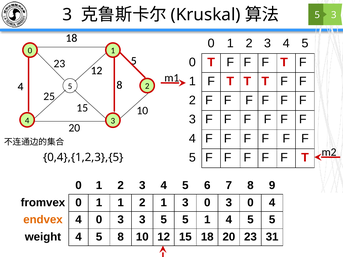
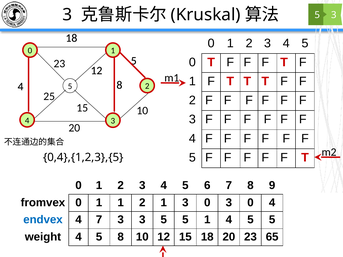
endvex colour: orange -> blue
4 0: 0 -> 7
31: 31 -> 65
